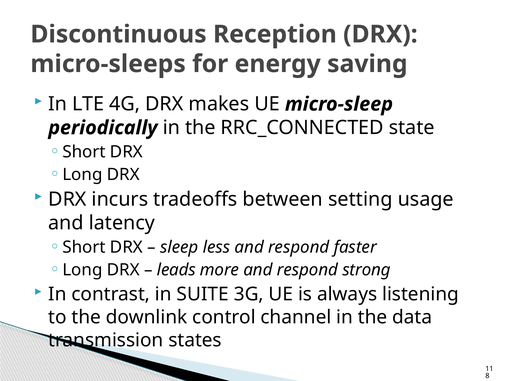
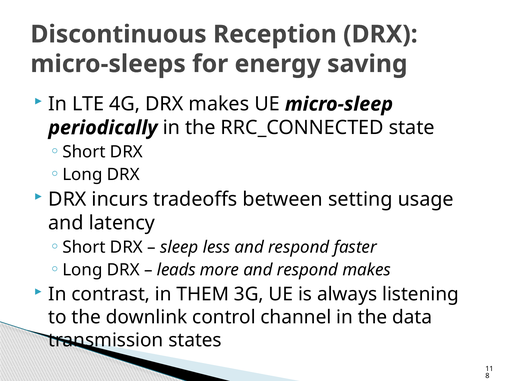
respond strong: strong -> makes
SUITE: SUITE -> THEM
